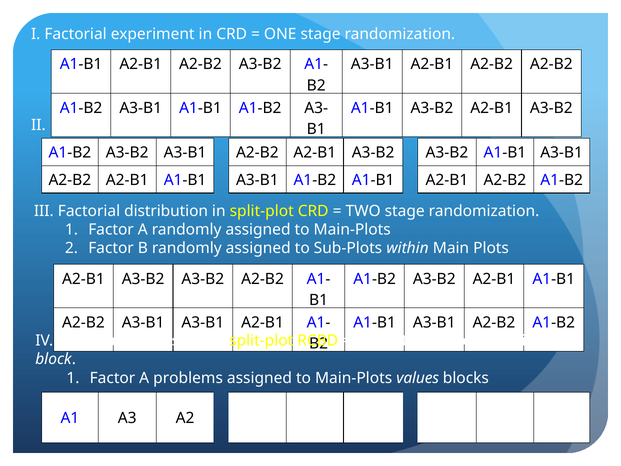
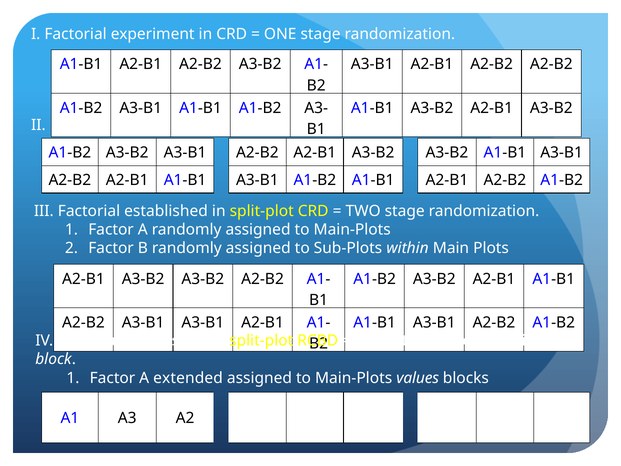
III Factorial distribution: distribution -> established
problems: problems -> extended
